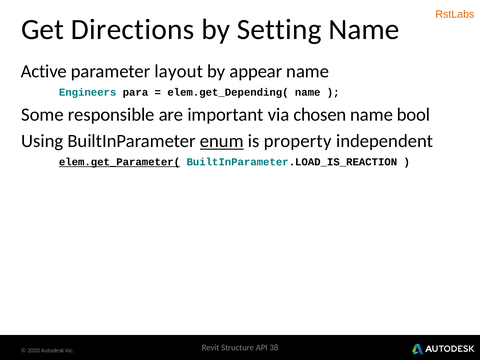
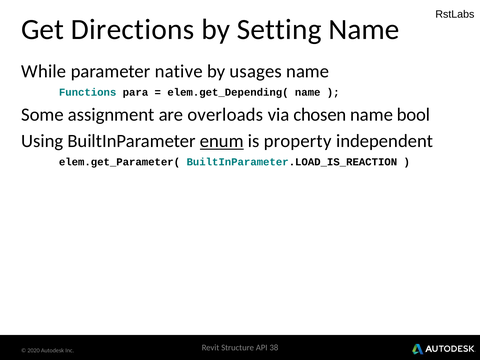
RstLabs colour: orange -> black
Active: Active -> While
layout: layout -> native
appear: appear -> usages
Engineers: Engineers -> Functions
responsible: responsible -> assignment
important: important -> overloads
elem.get_Parameter( underline: present -> none
